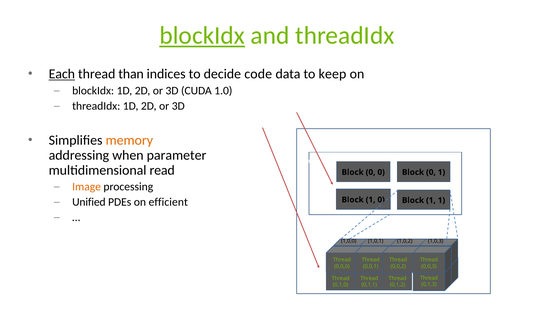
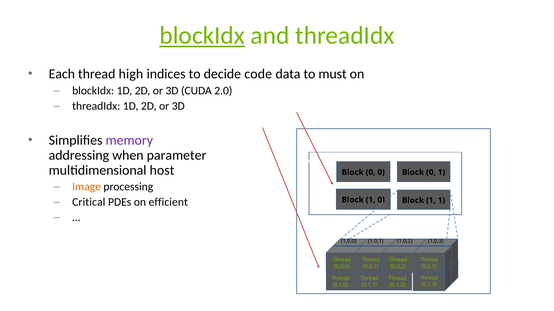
Each underline: present -> none
than: than -> high
keep: keep -> must
1.0: 1.0 -> 2.0
memory colour: orange -> purple
read: read -> host
Unified: Unified -> Critical
